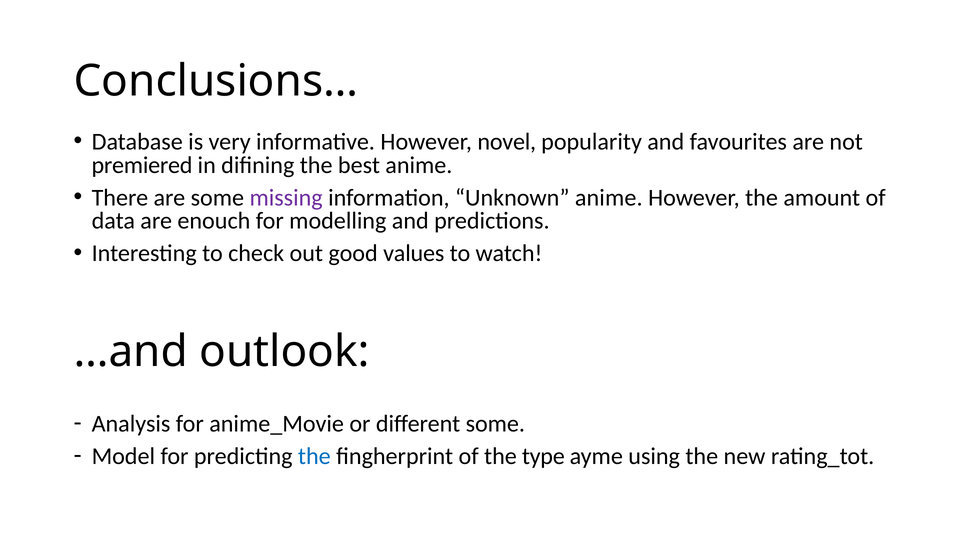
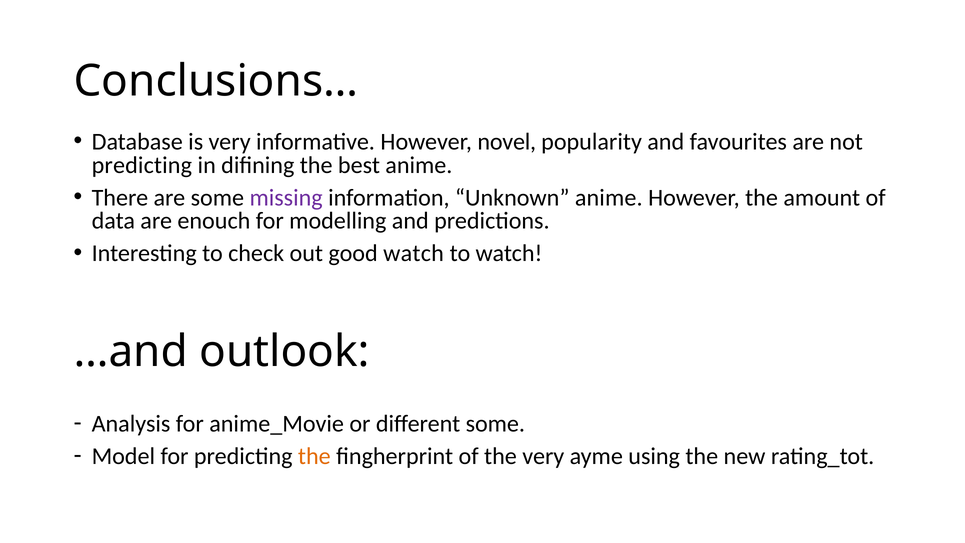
premiered at (142, 165): premiered -> predicting
good values: values -> watch
the at (314, 456) colour: blue -> orange
the type: type -> very
